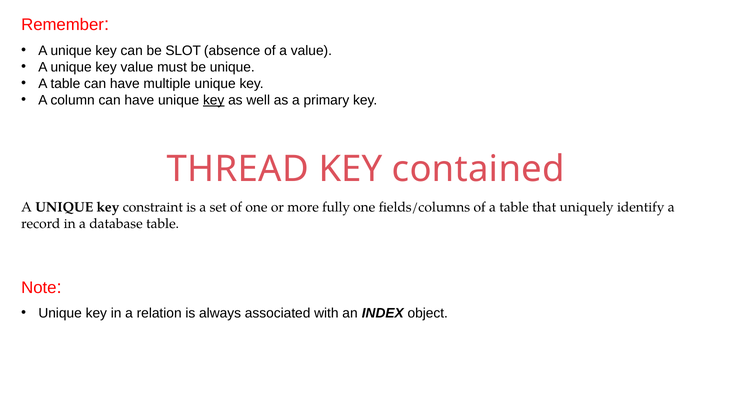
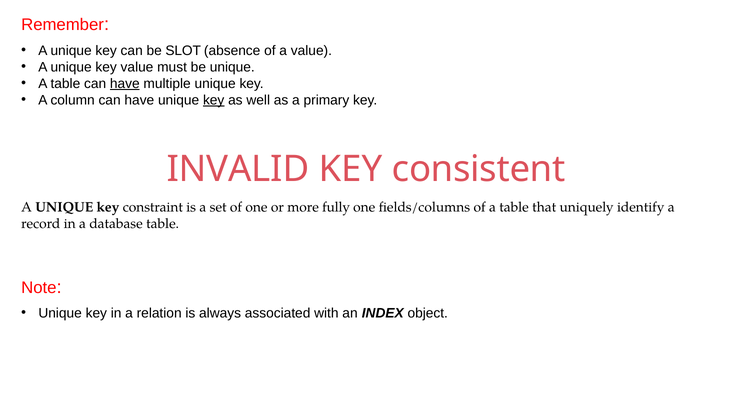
have at (125, 84) underline: none -> present
THREAD: THREAD -> INVALID
contained: contained -> consistent
